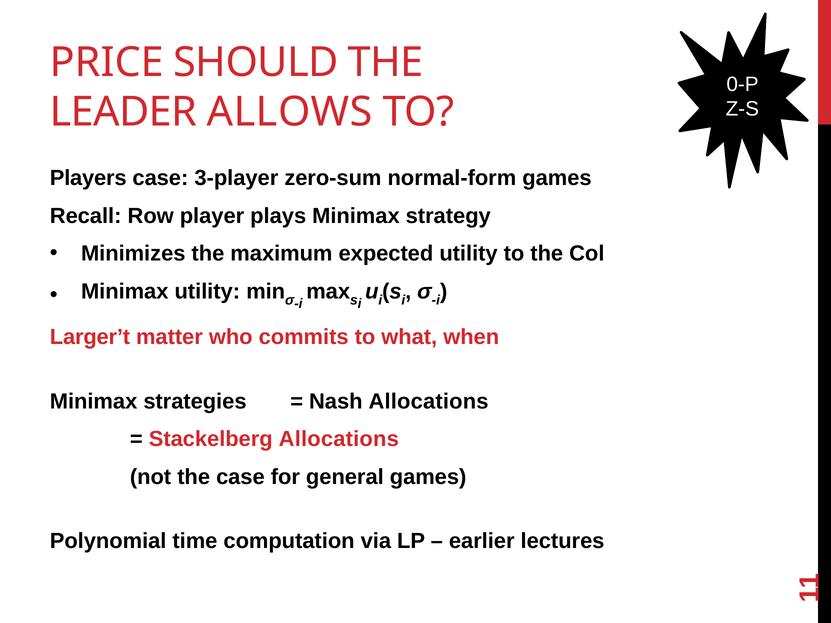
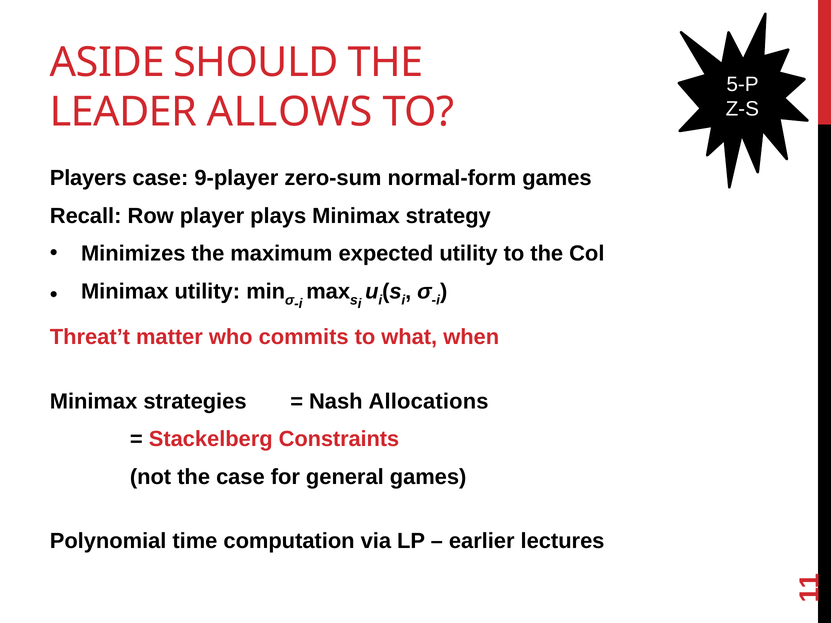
PRICE: PRICE -> ASIDE
0-P: 0-P -> 5-P
3-player: 3-player -> 9-player
Larger’t: Larger’t -> Threat’t
Stackelberg Allocations: Allocations -> Constraints
